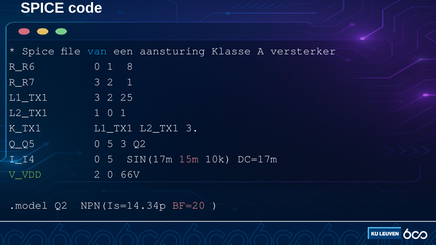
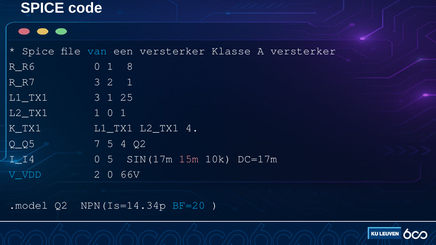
een aansturing: aansturing -> versterker
L1_TX1 3 2: 2 -> 1
L2_TX1 3: 3 -> 4
Q_Q5 0: 0 -> 7
5 3: 3 -> 4
V_VDD colour: light green -> light blue
BF=20 colour: pink -> light blue
